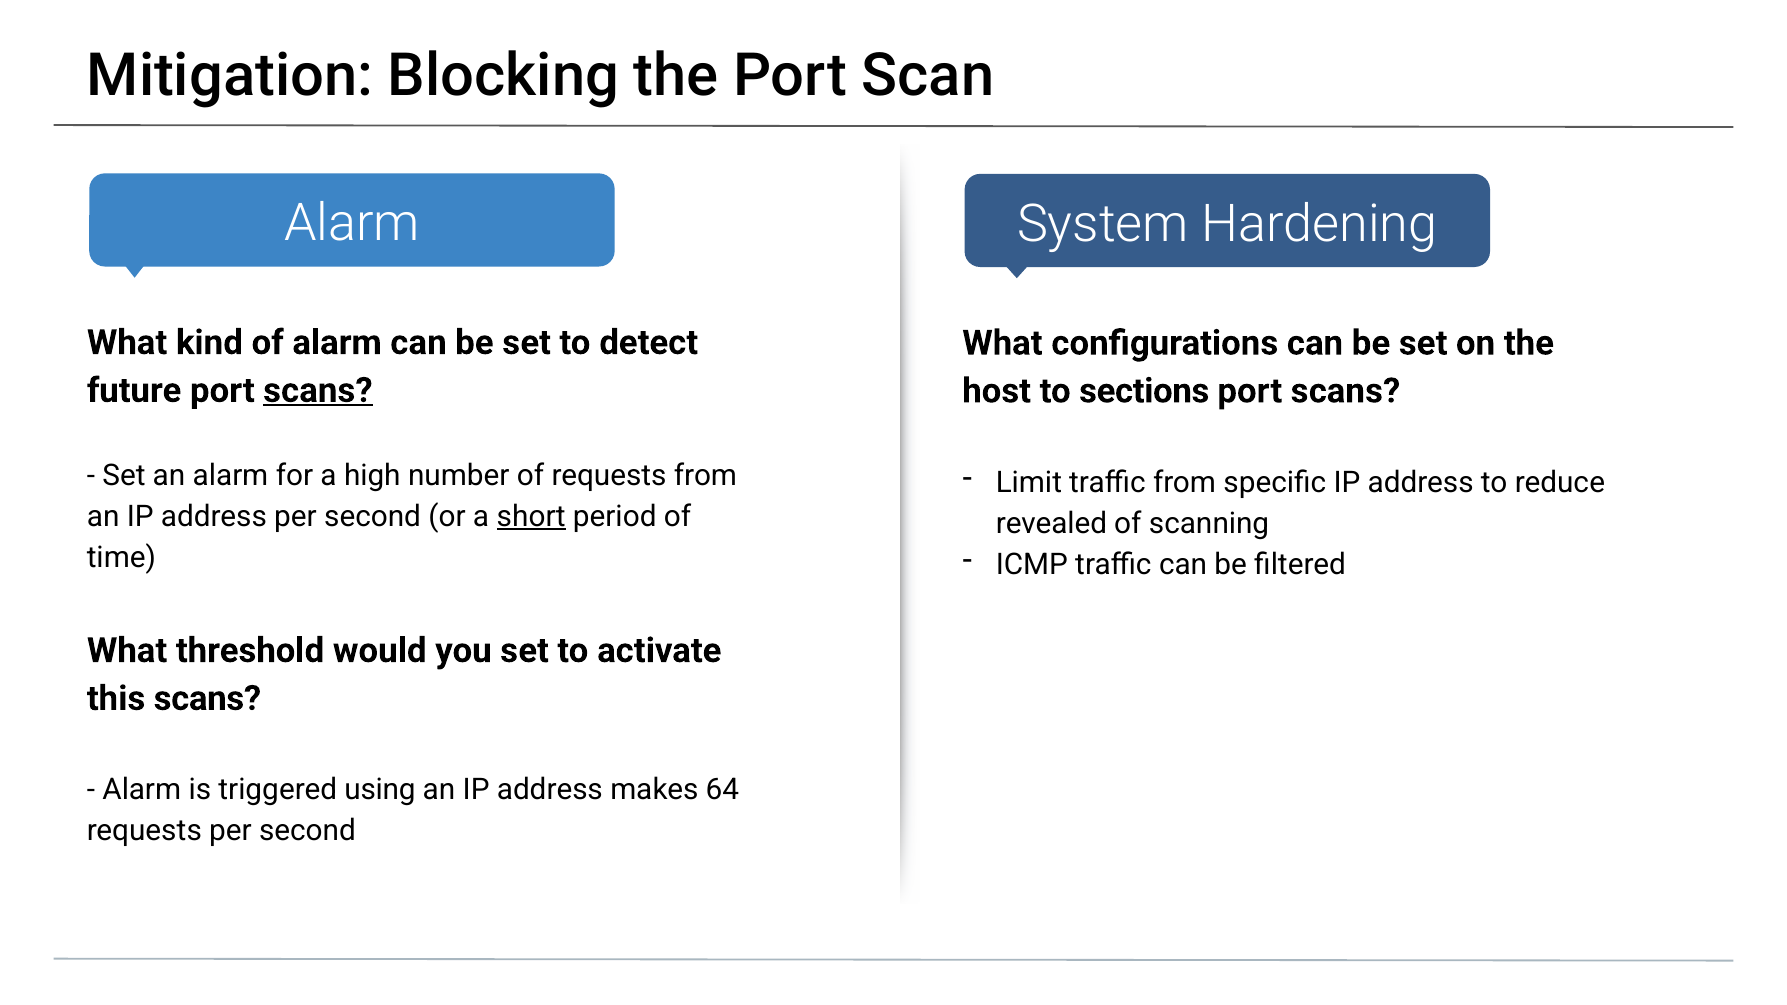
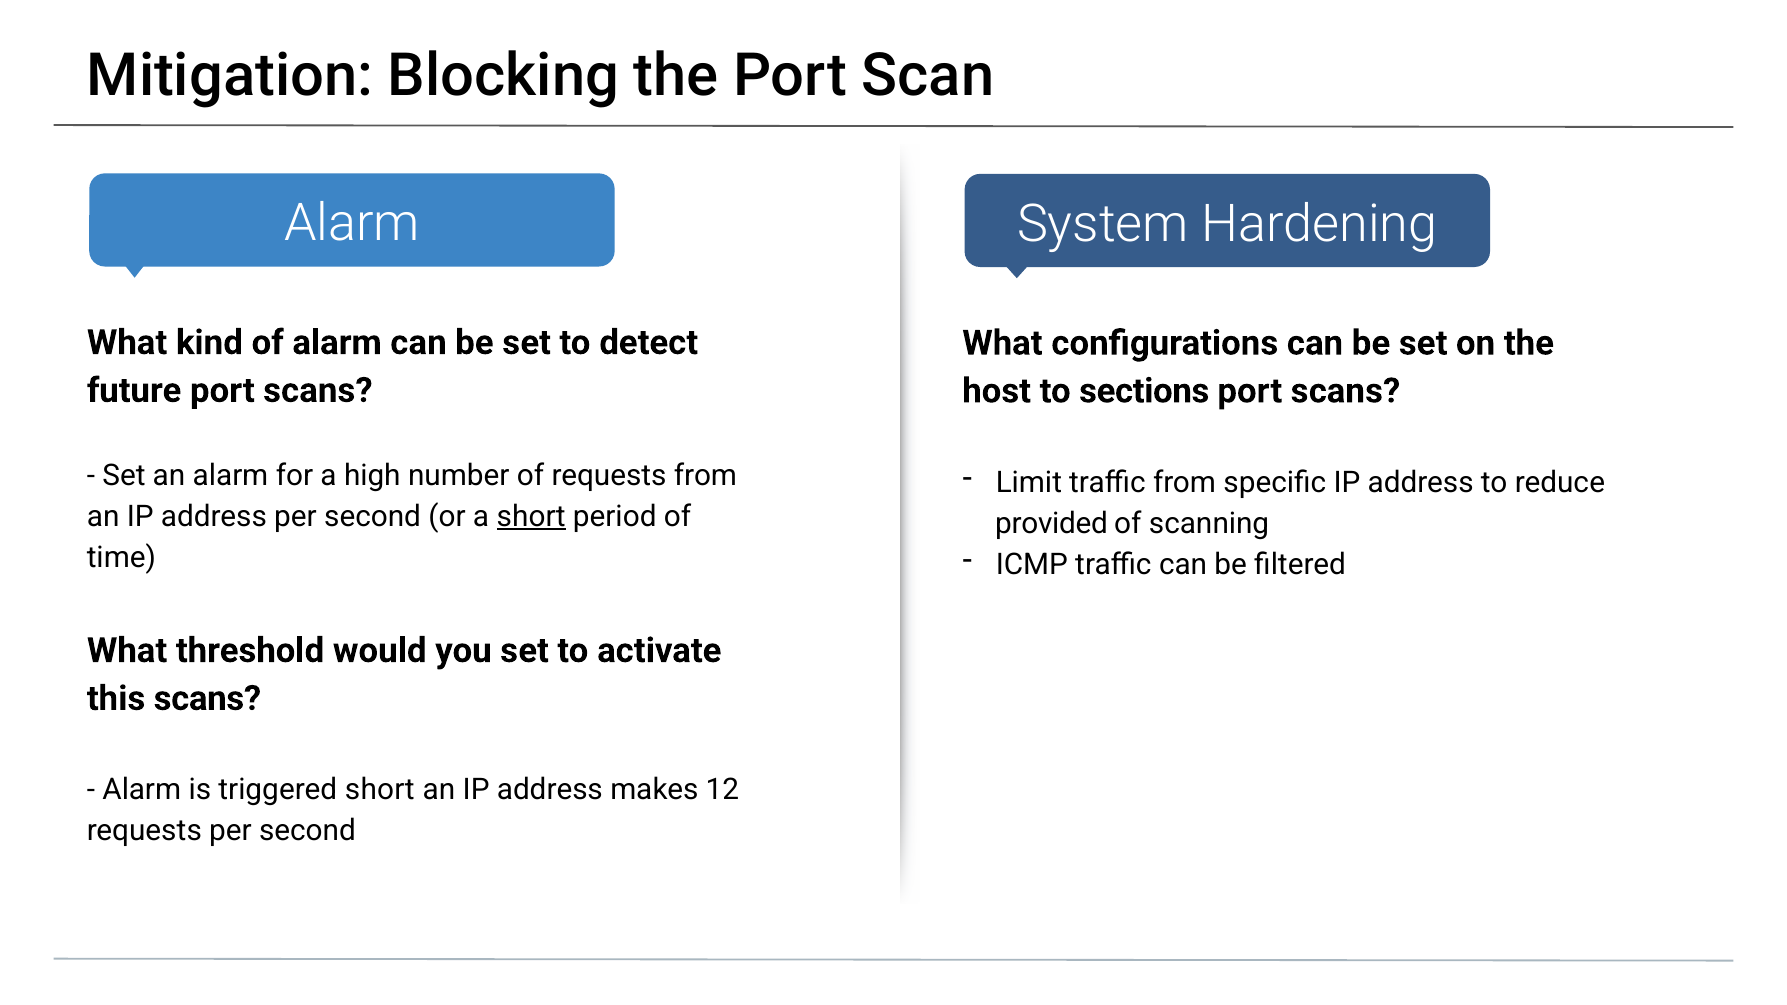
scans at (318, 391) underline: present -> none
revealed: revealed -> provided
triggered using: using -> short
64: 64 -> 12
